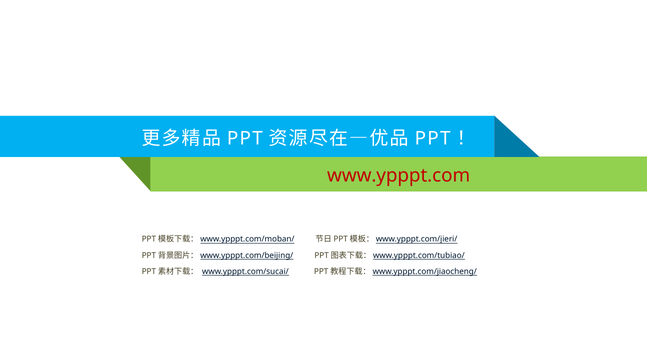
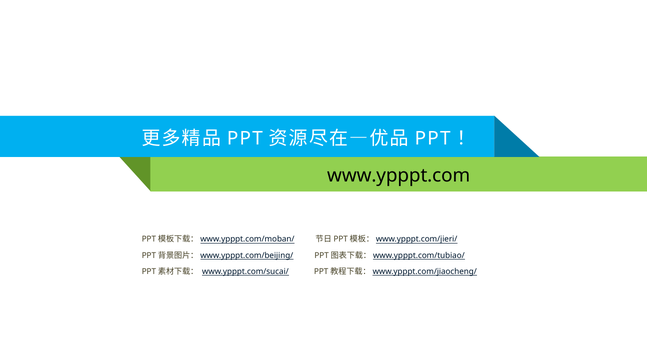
www.ypppt.com colour: red -> black
